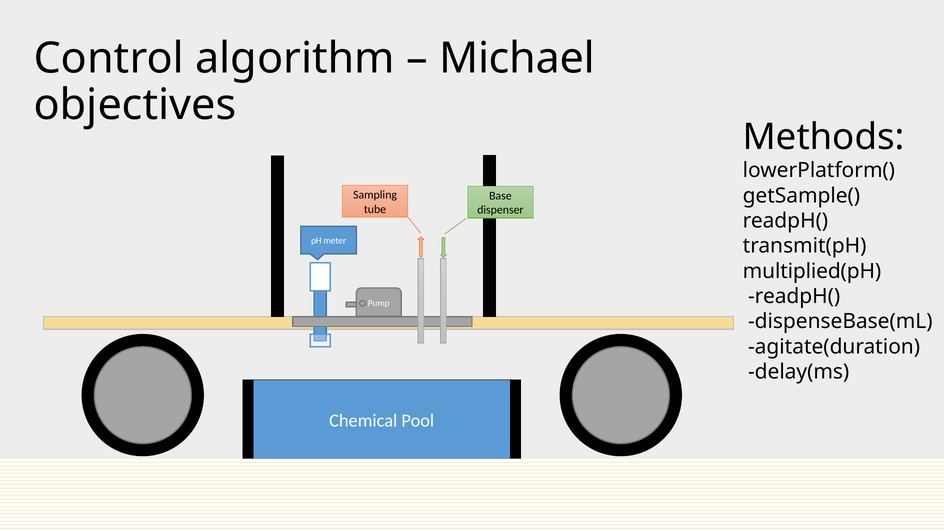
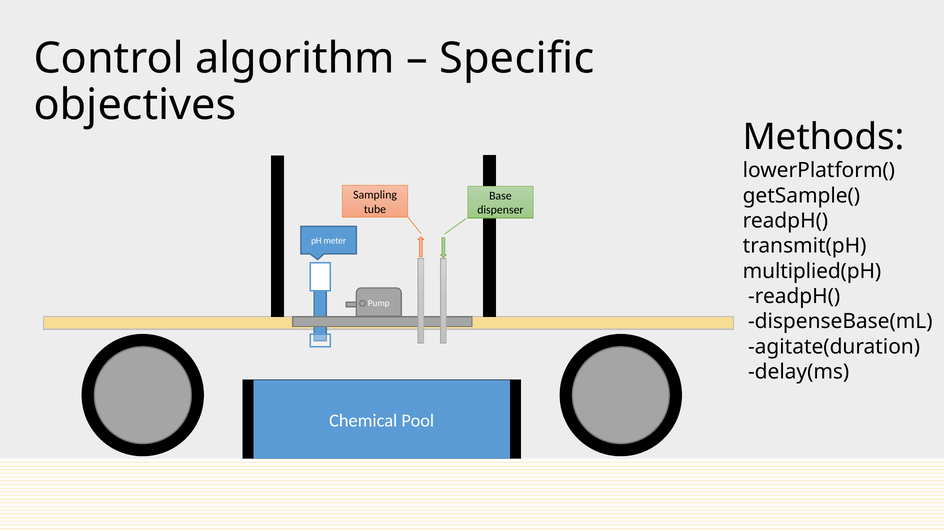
Michael: Michael -> Specific
